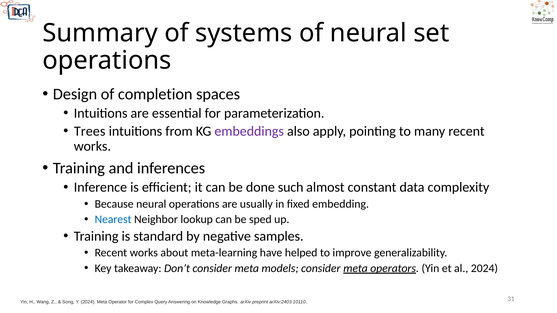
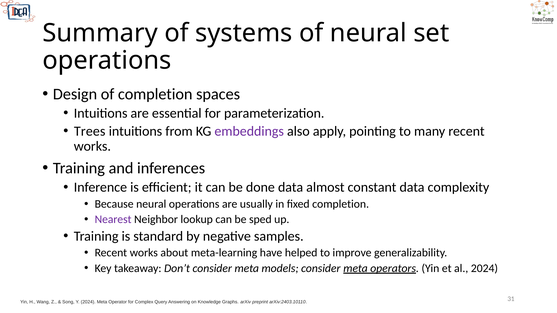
done such: such -> data
fixed embedding: embedding -> completion
Nearest colour: blue -> purple
